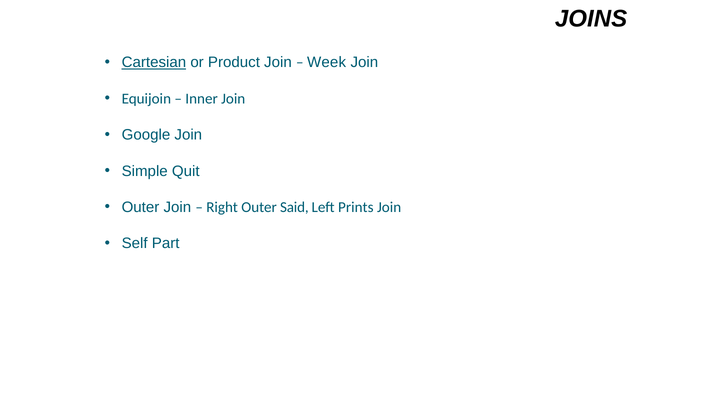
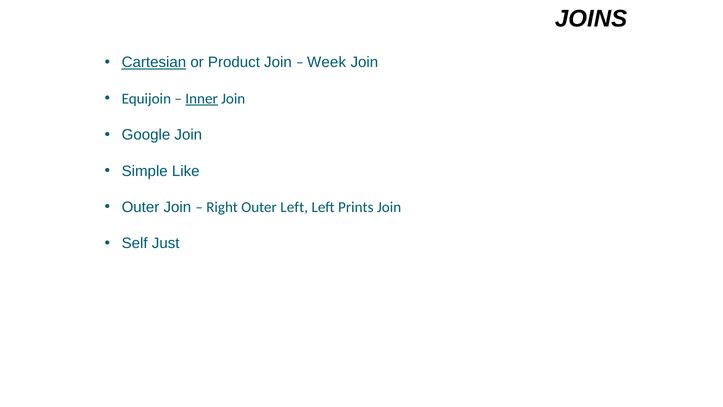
Inner underline: none -> present
Quit: Quit -> Like
Outer Said: Said -> Left
Part: Part -> Just
